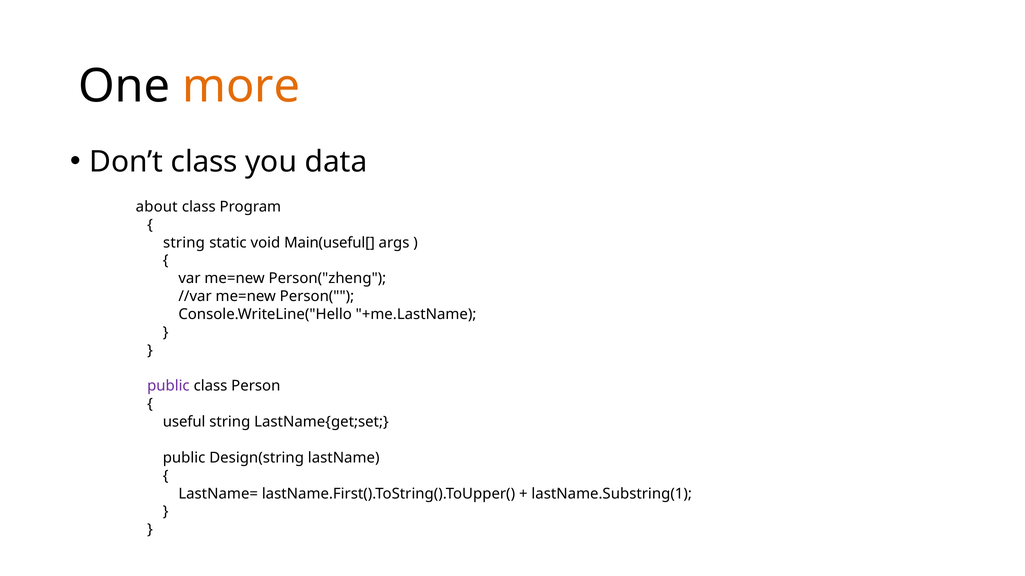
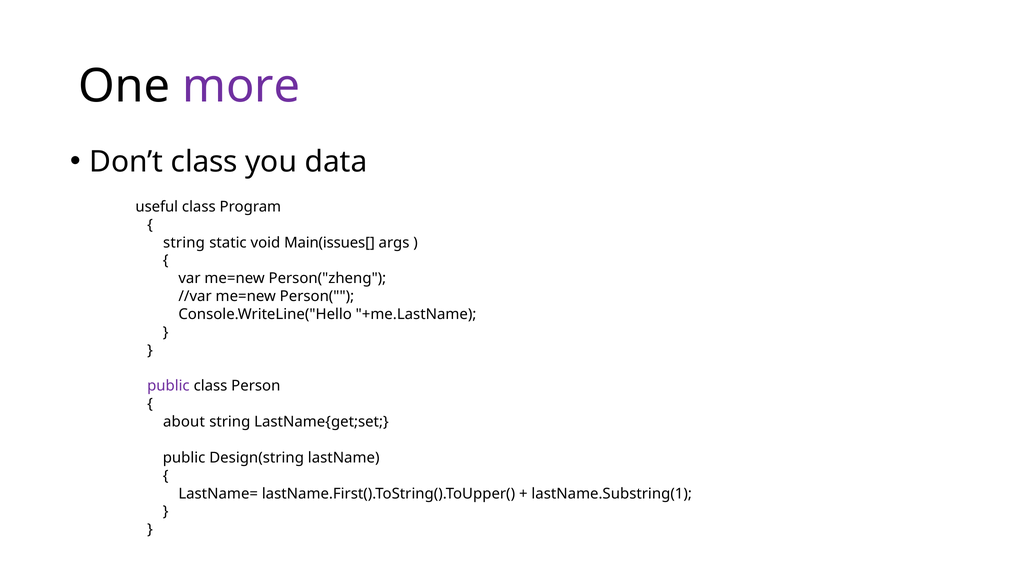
more colour: orange -> purple
about: about -> useful
Main(useful[: Main(useful[ -> Main(issues[
useful: useful -> about
